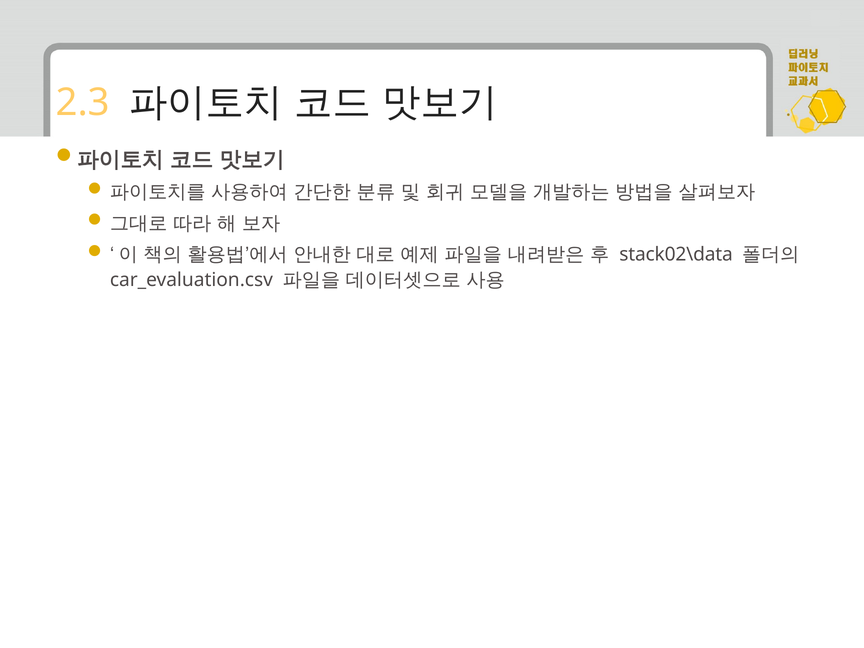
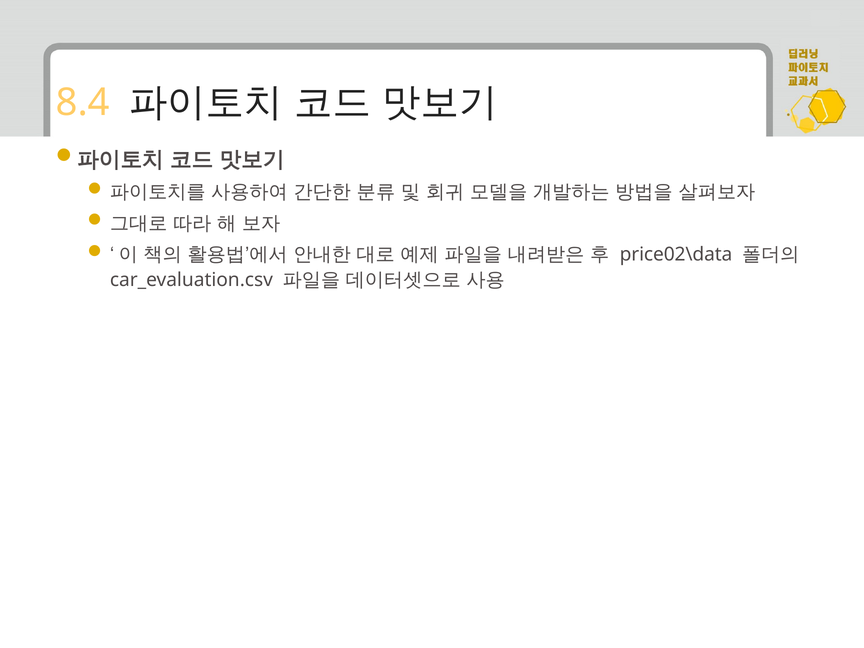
2.3: 2.3 -> 8.4
stack02\data: stack02\data -> price02\data
